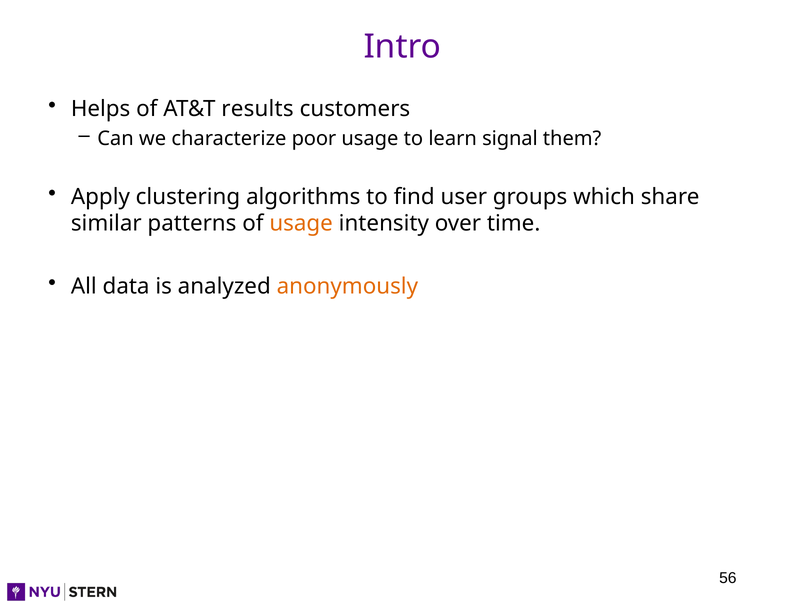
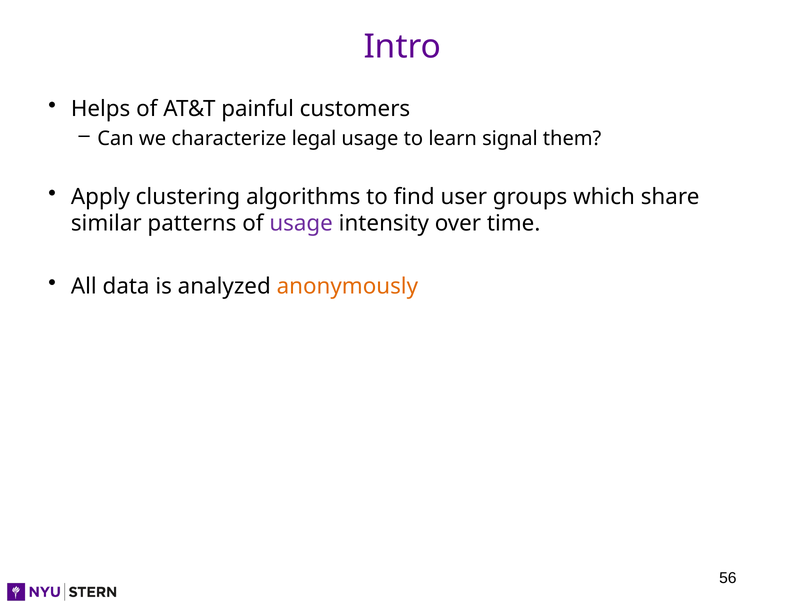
results: results -> painful
poor: poor -> legal
usage at (301, 223) colour: orange -> purple
